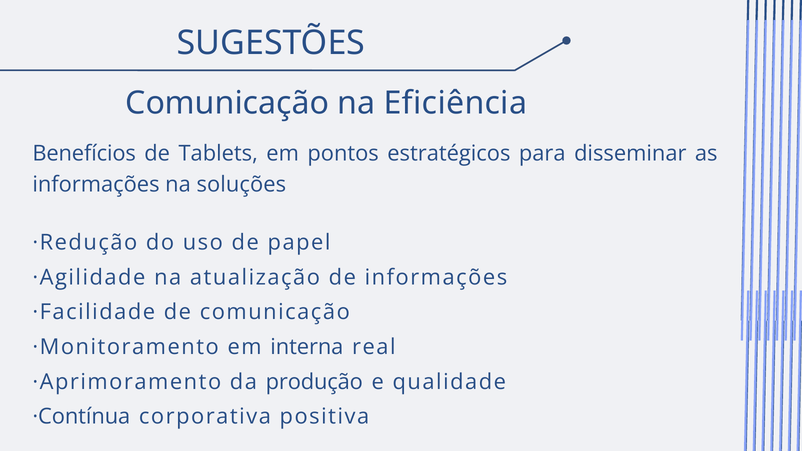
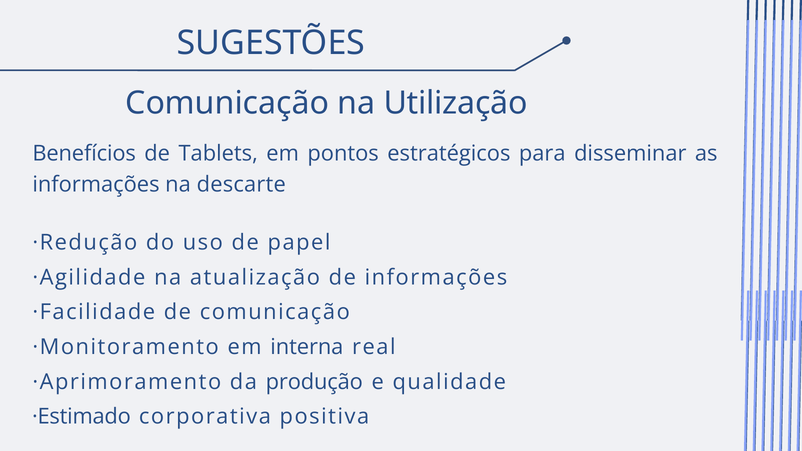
Eficiência: Eficiência -> Utilização
soluções: soluções -> descarte
·Contínua: ·Contínua -> ·Estimado
